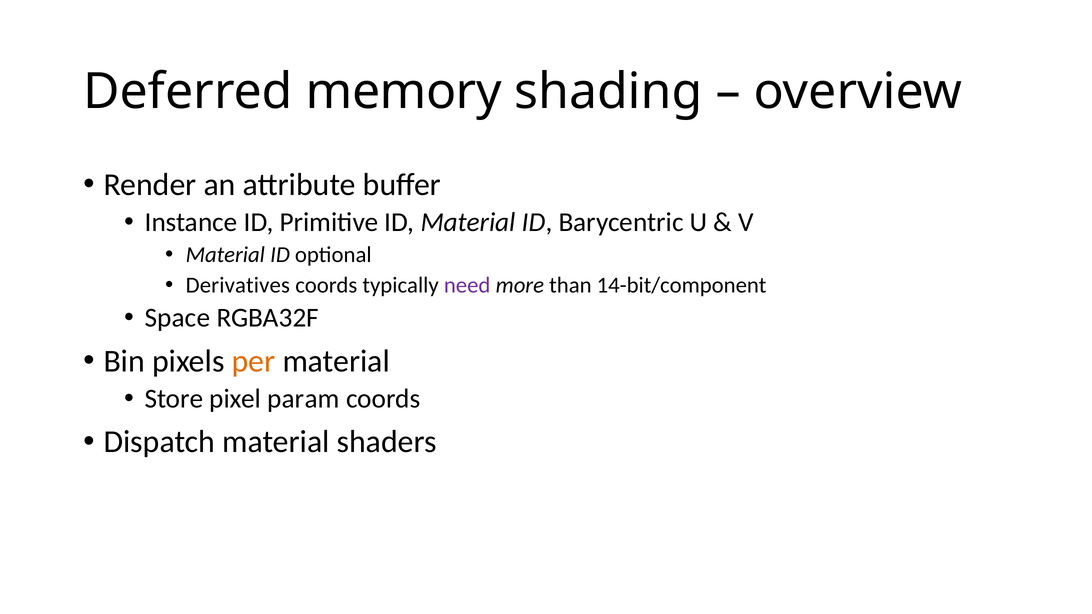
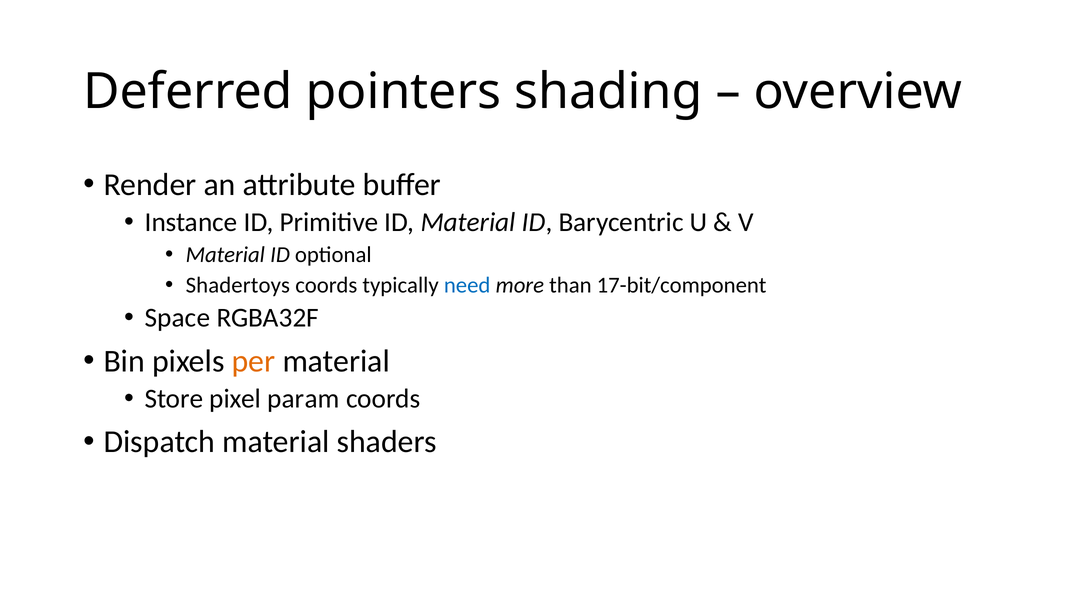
memory: memory -> pointers
Derivatives: Derivatives -> Shadertoys
need colour: purple -> blue
14-bit/component: 14-bit/component -> 17-bit/component
